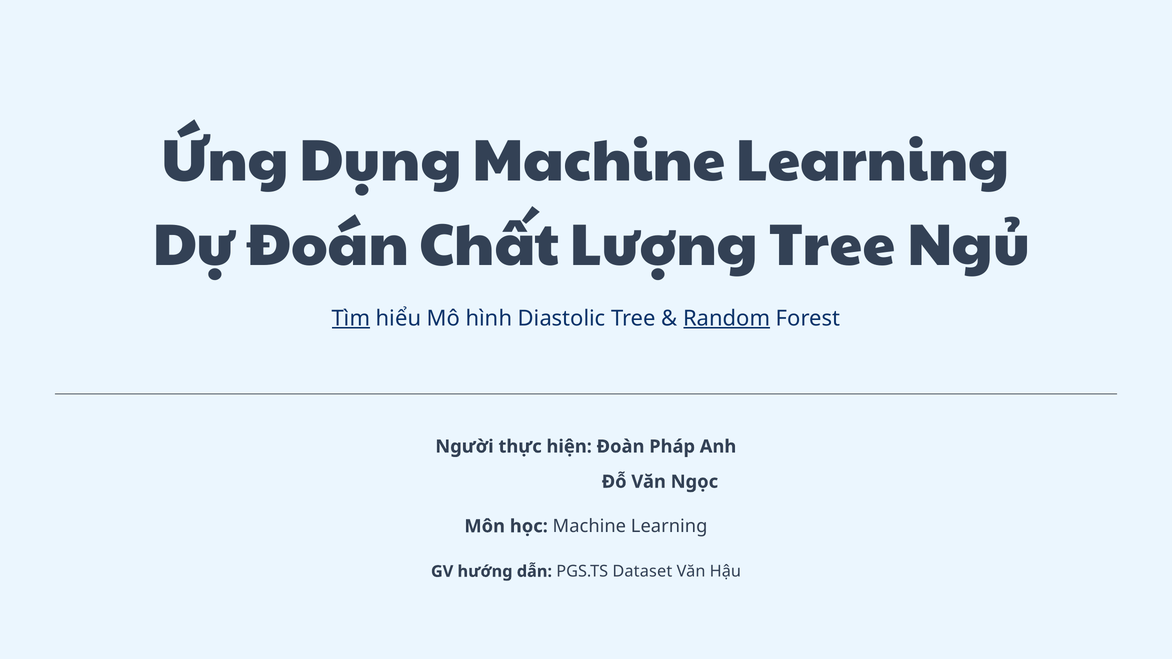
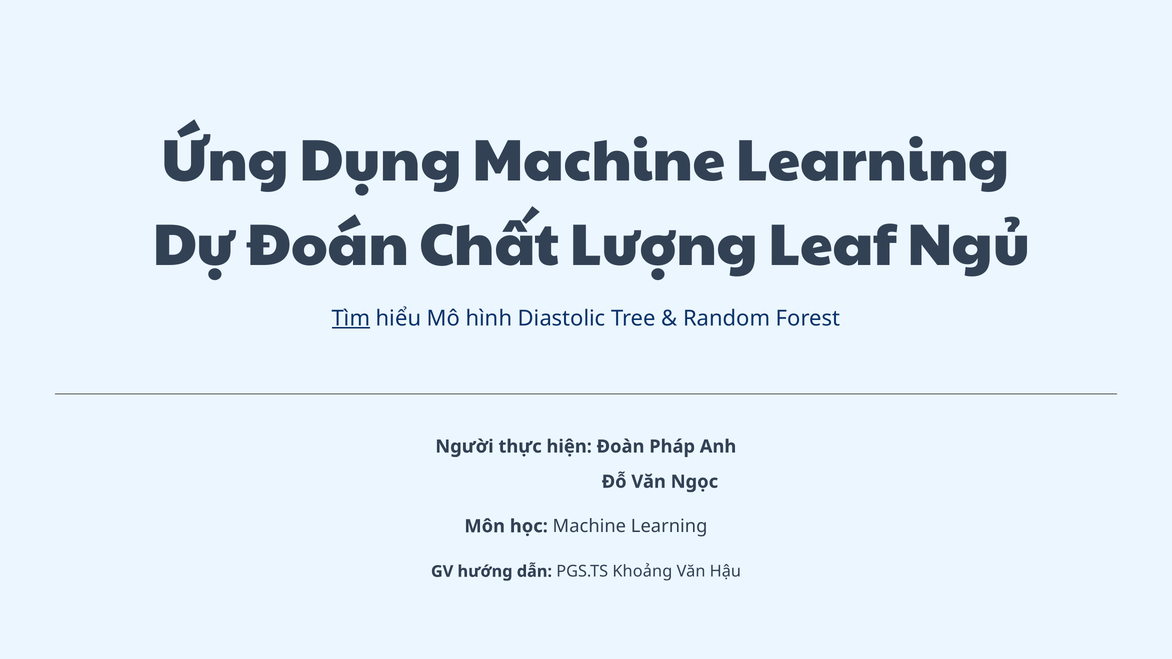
Lượng Tree: Tree -> Leaf
Random underline: present -> none
Dataset: Dataset -> Khoảng
